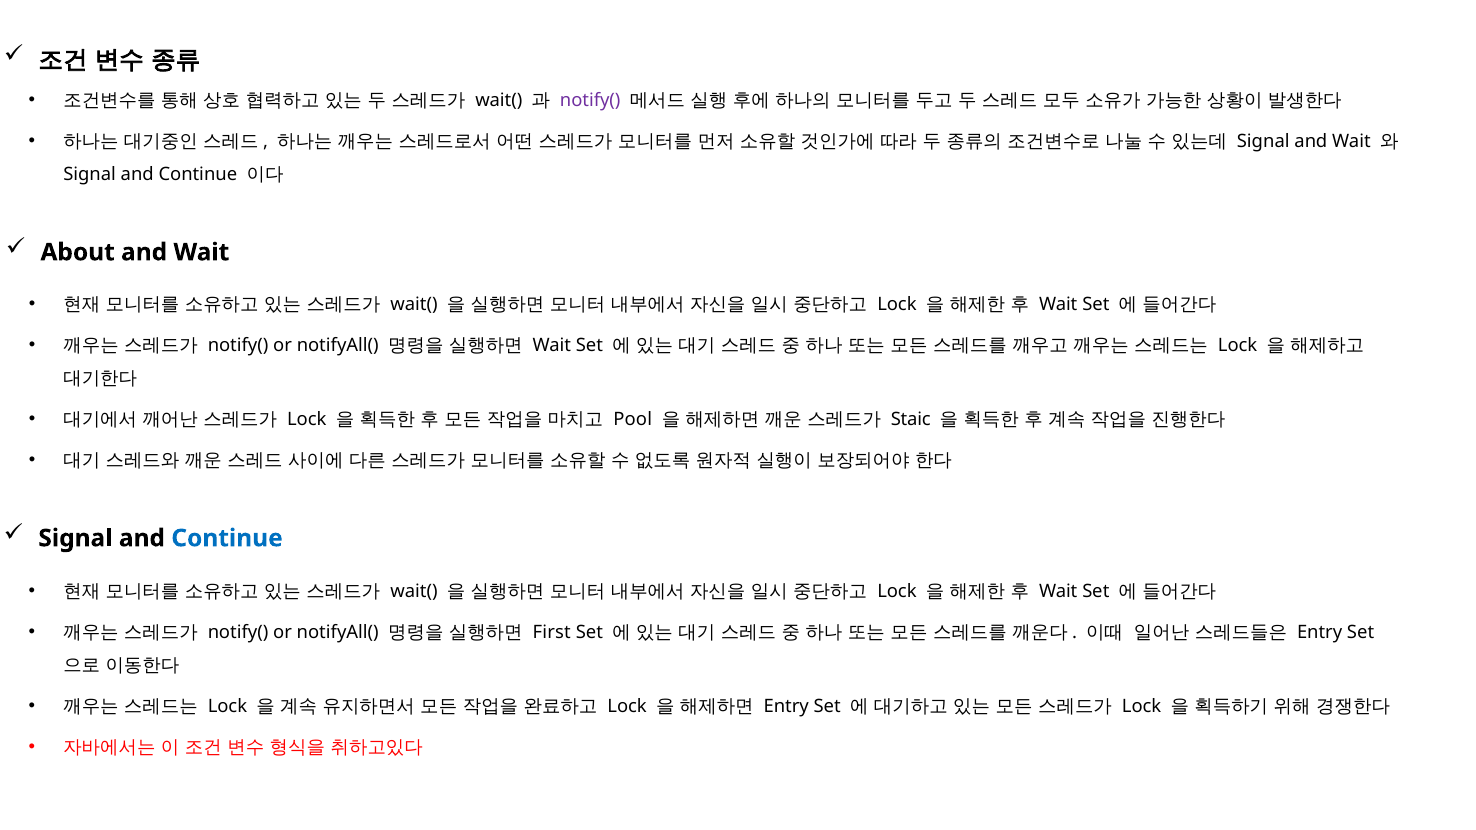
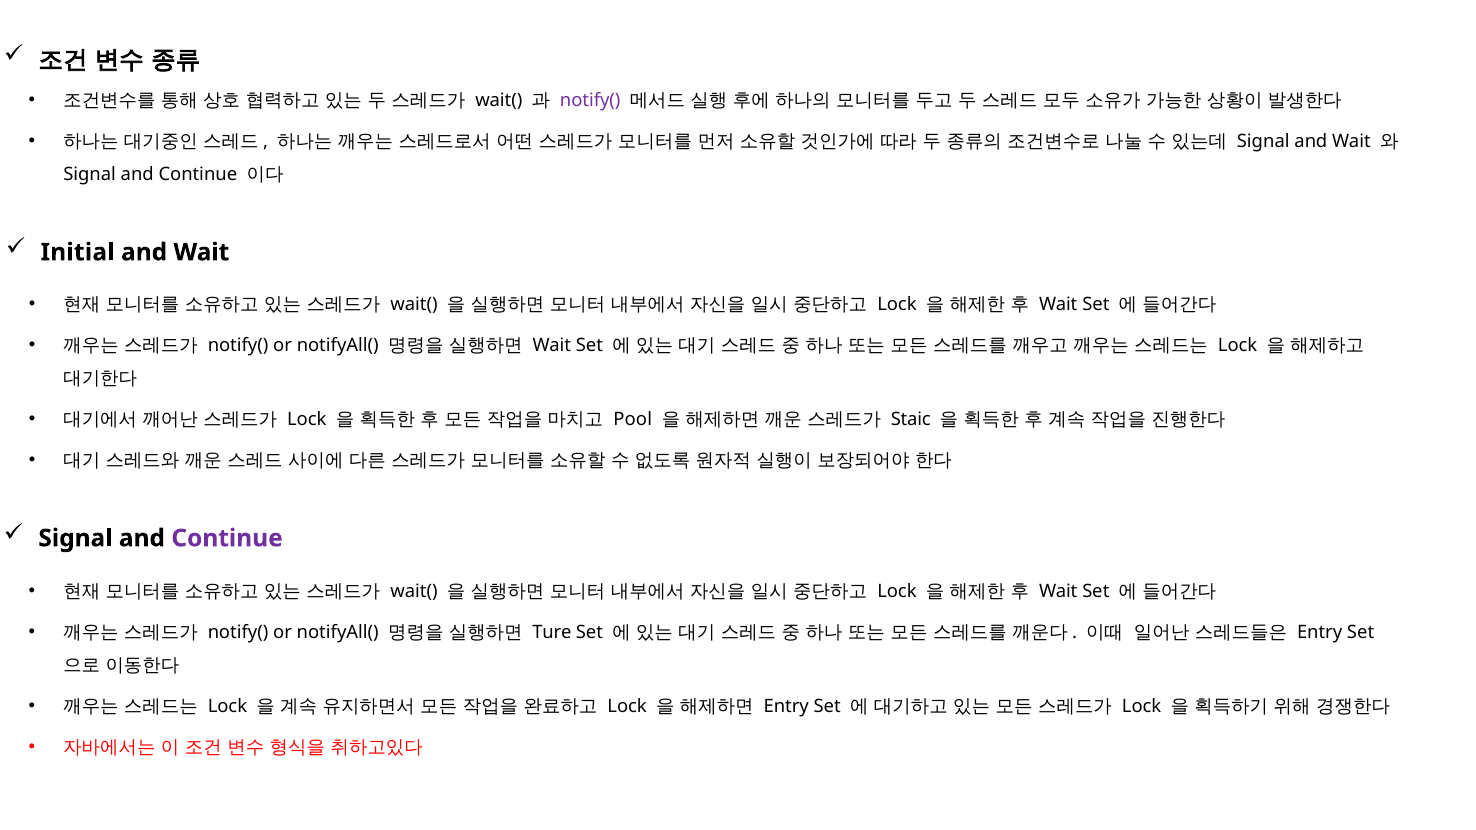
About: About -> Initial
Continue at (227, 538) colour: blue -> purple
First: First -> Ture
